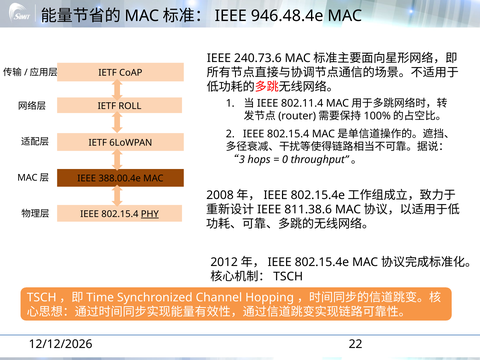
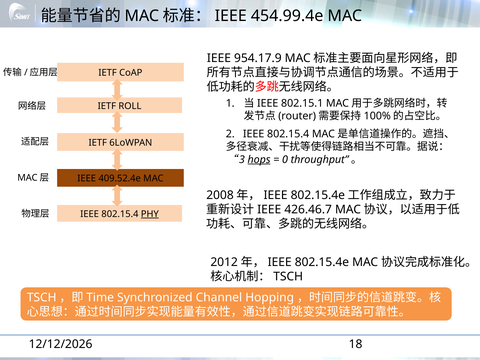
946.48.4e: 946.48.4e -> 454.99.4e
240.73.6: 240.73.6 -> 954.17.9
802.11.4: 802.11.4 -> 802.15.1
hops underline: none -> present
388.00.4e: 388.00.4e -> 409.52.4e
811.38.6: 811.38.6 -> 426.46.7
22: 22 -> 18
